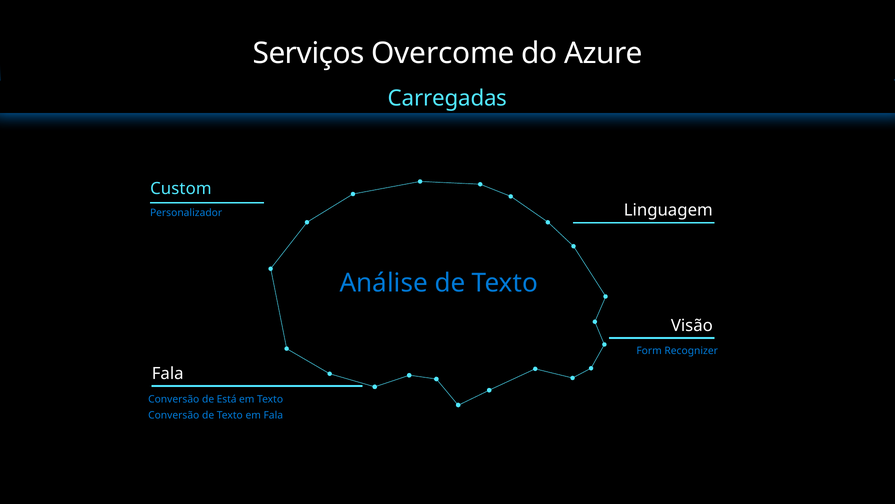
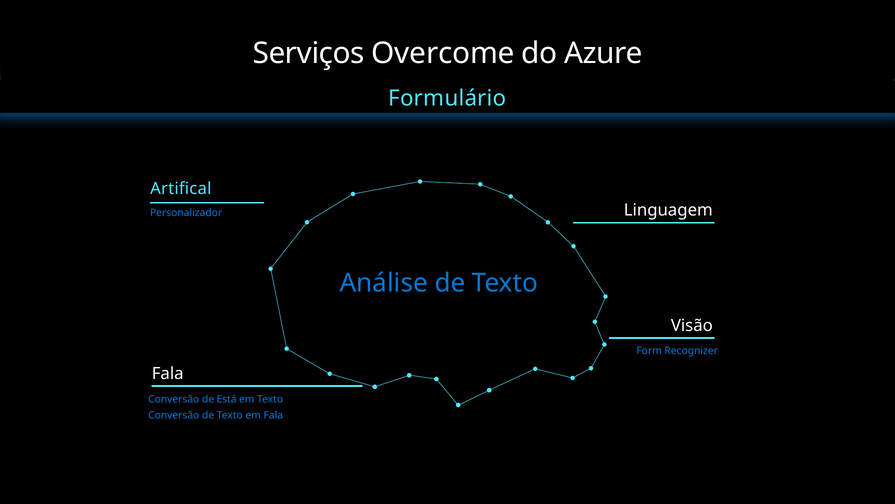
Carregadas: Carregadas -> Formulário
Custom: Custom -> Artifical
